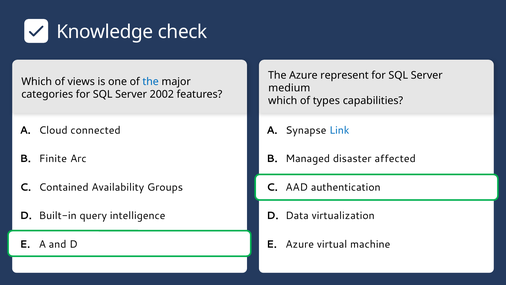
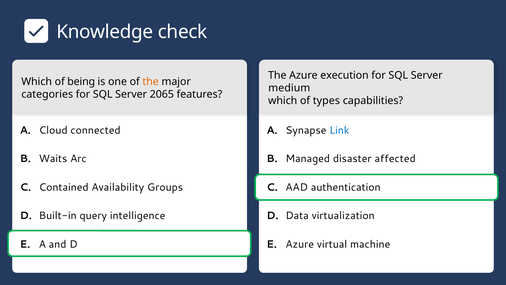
represent: represent -> execution
views: views -> being
the at (151, 81) colour: blue -> orange
2002: 2002 -> 2065
Finite: Finite -> Waits
